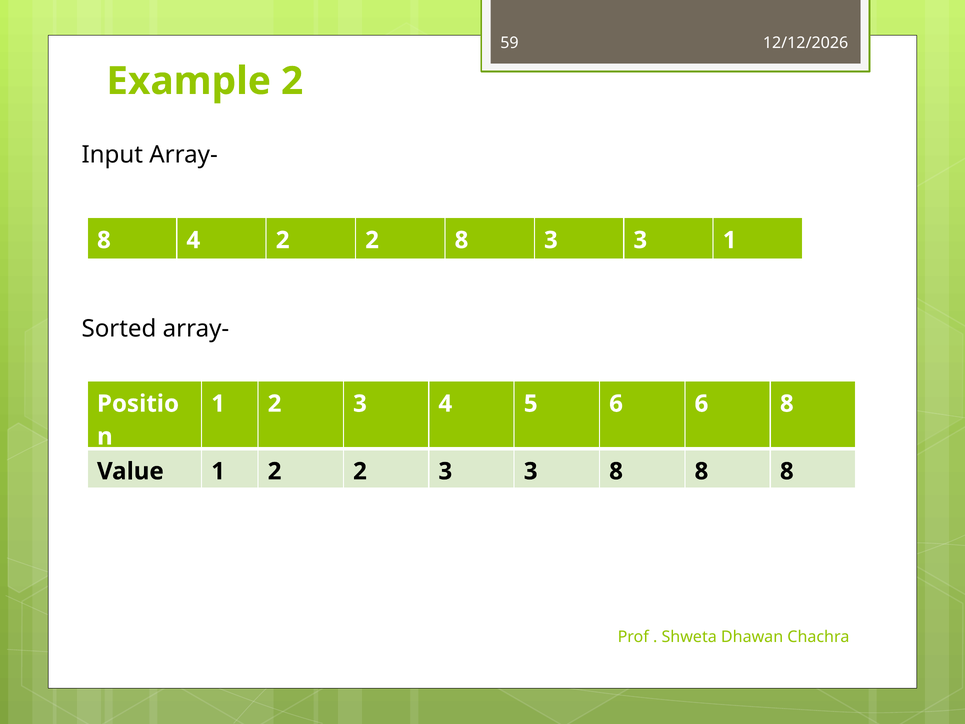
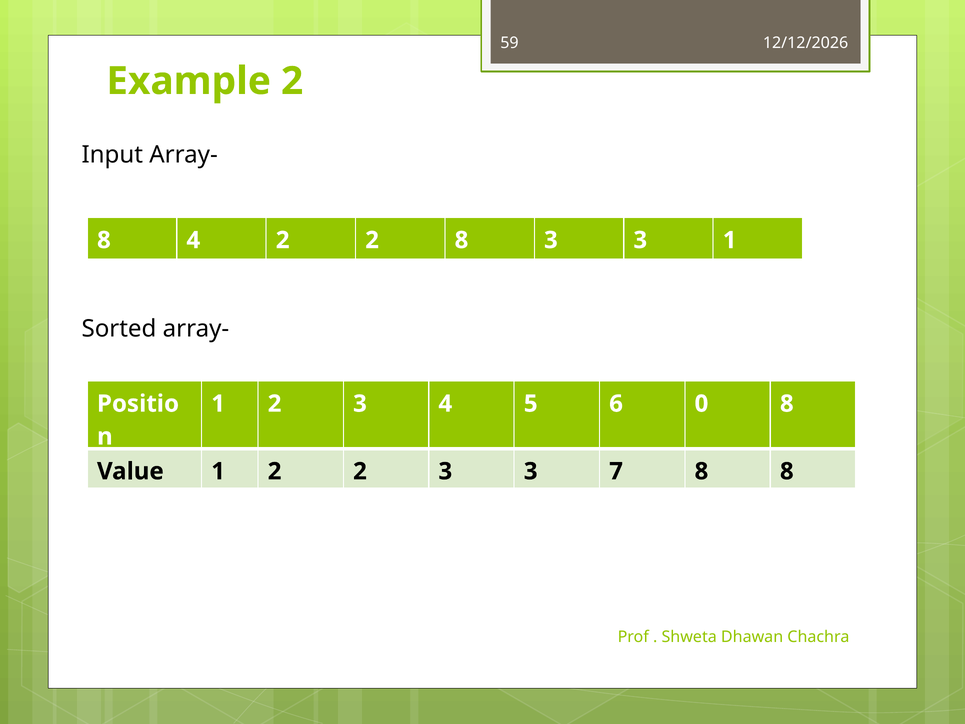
6 6: 6 -> 0
3 8: 8 -> 7
